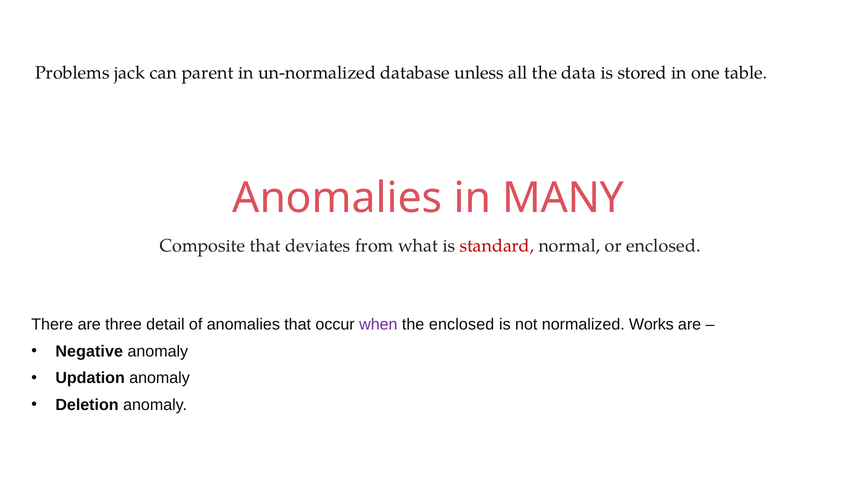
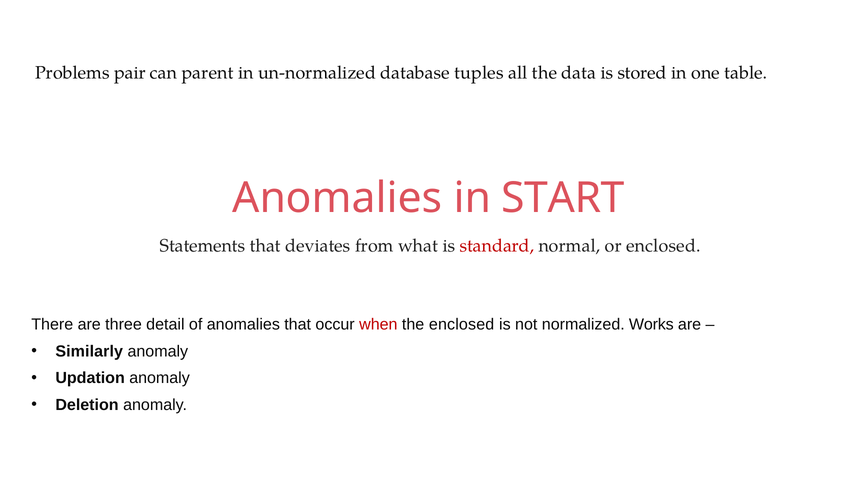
jack: jack -> pair
unless: unless -> tuples
MANY: MANY -> START
Composite: Composite -> Statements
when colour: purple -> red
Negative: Negative -> Similarly
